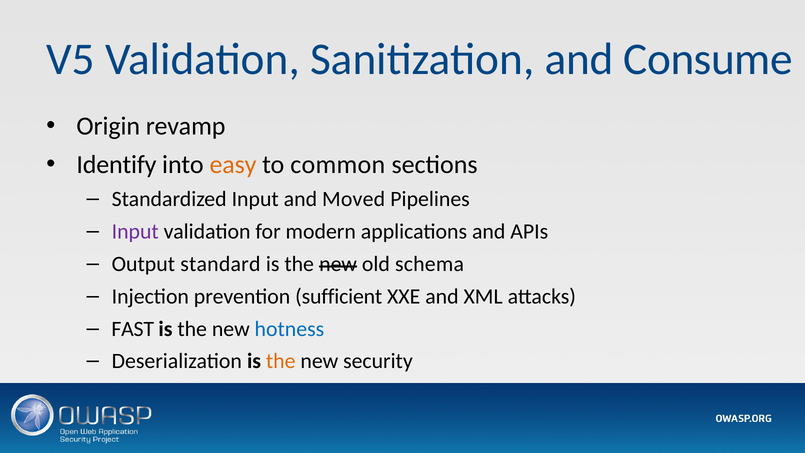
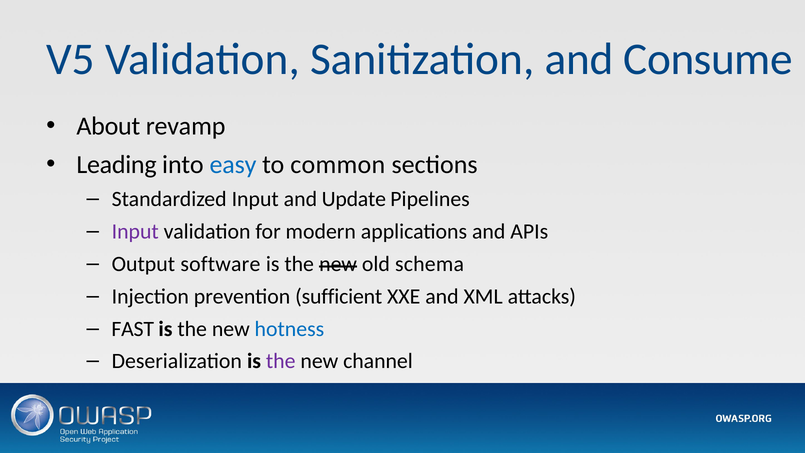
Origin: Origin -> About
Identify: Identify -> Leading
easy colour: orange -> blue
Moved: Moved -> Update
standard: standard -> software
the at (281, 361) colour: orange -> purple
security: security -> channel
